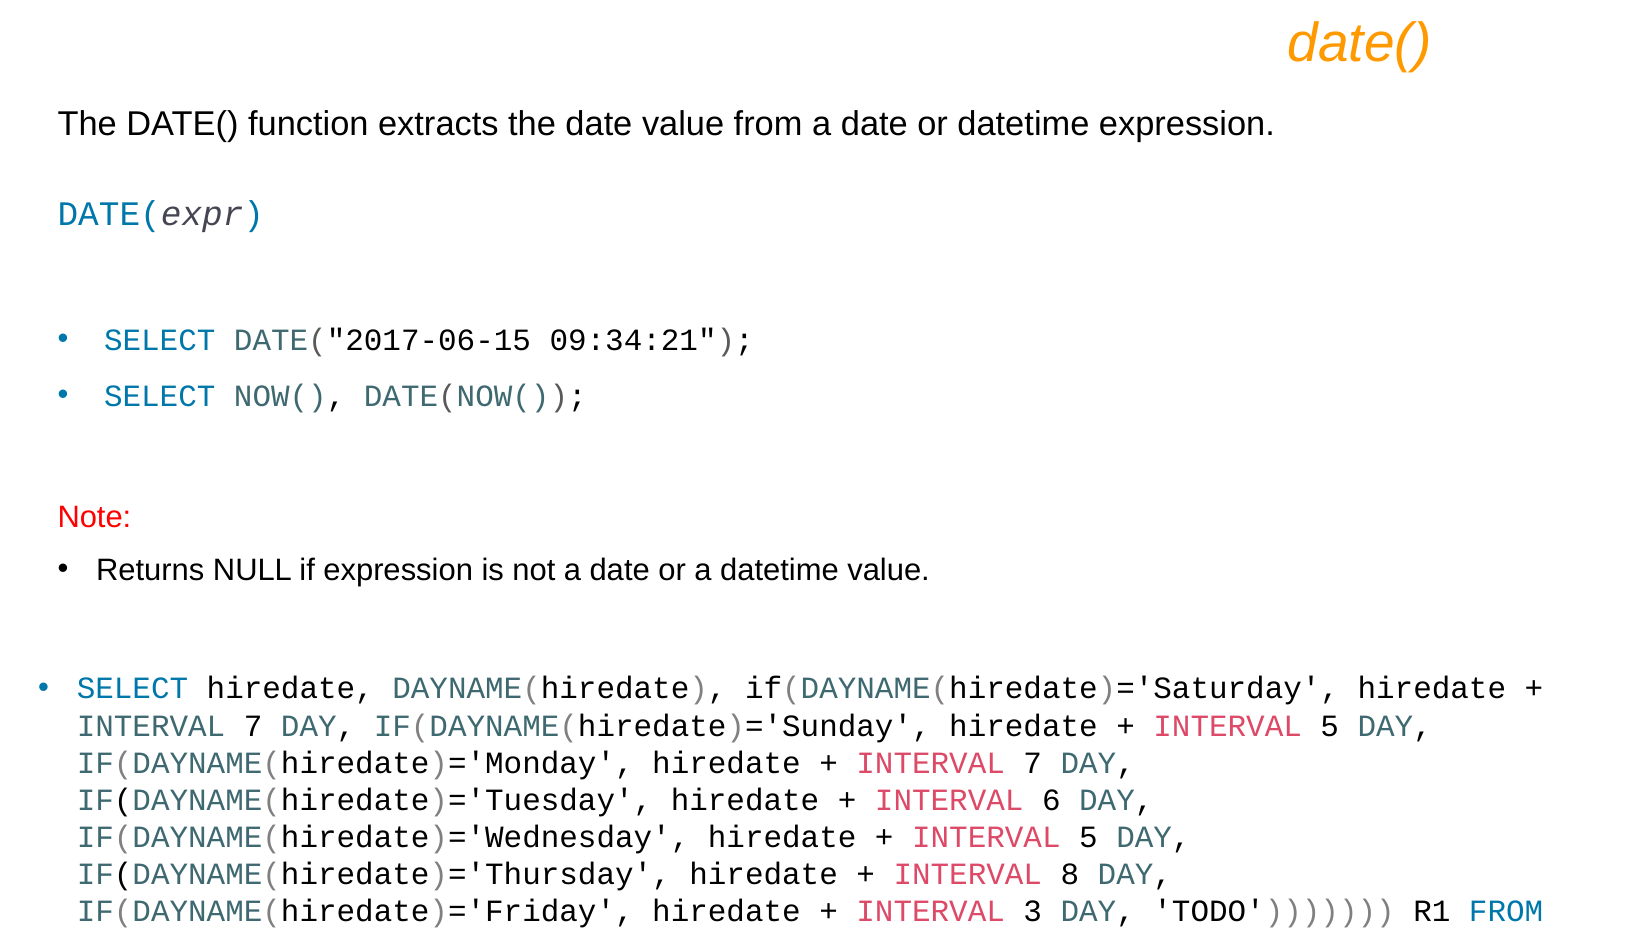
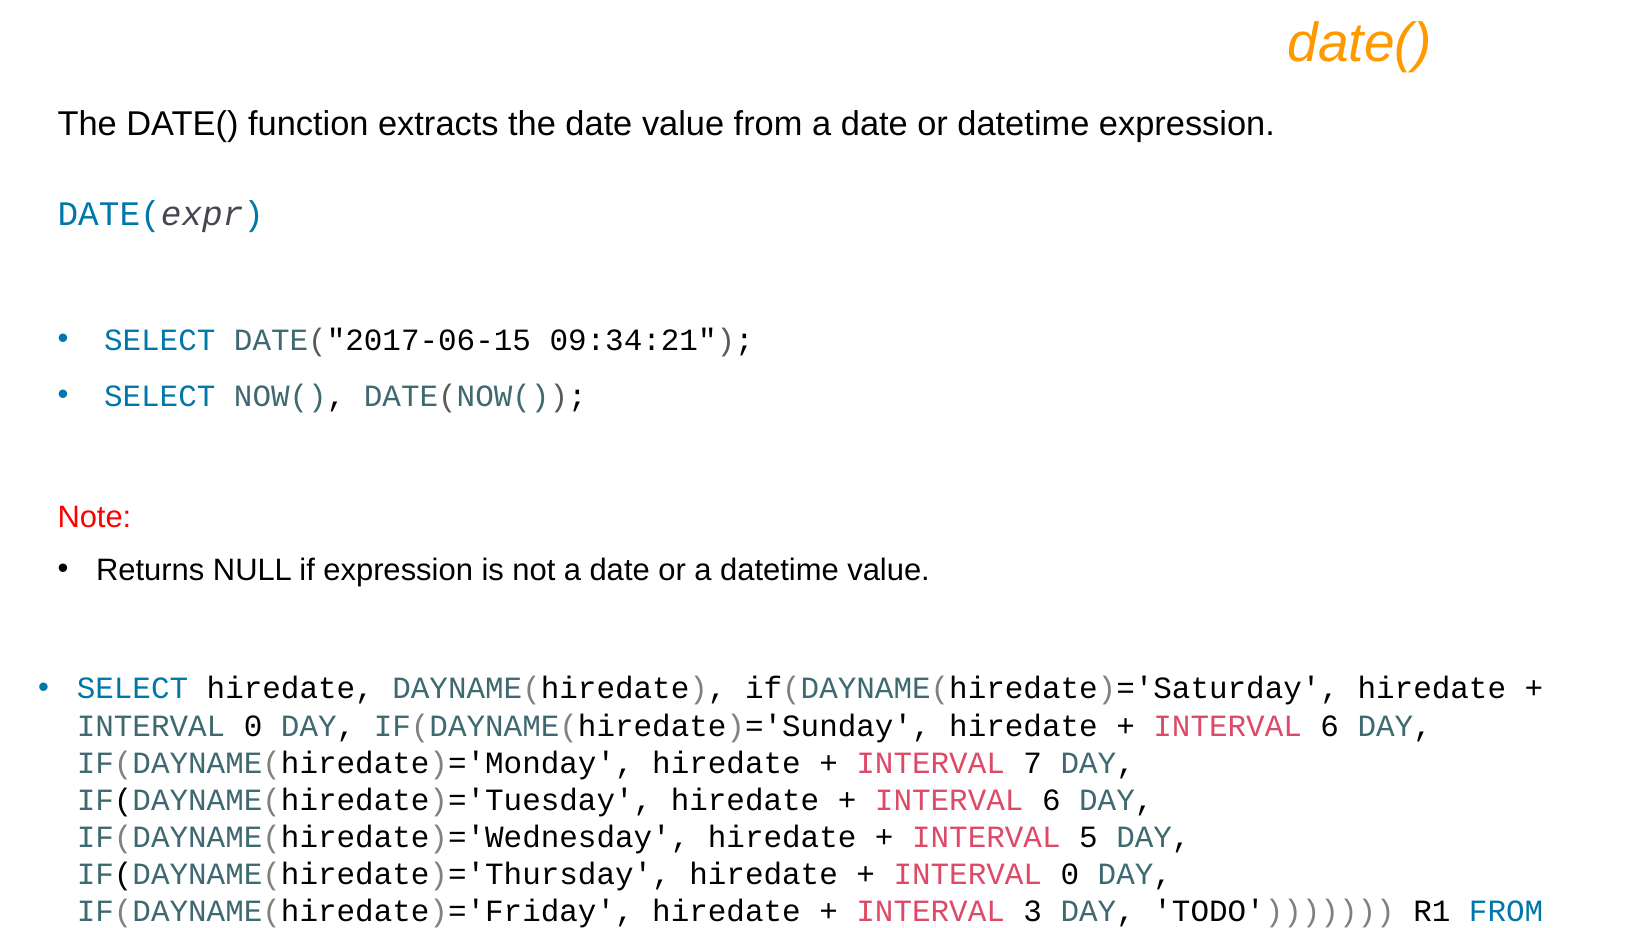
7 at (253, 726): 7 -> 0
5 at (1330, 726): 5 -> 6
8 at (1070, 874): 8 -> 0
